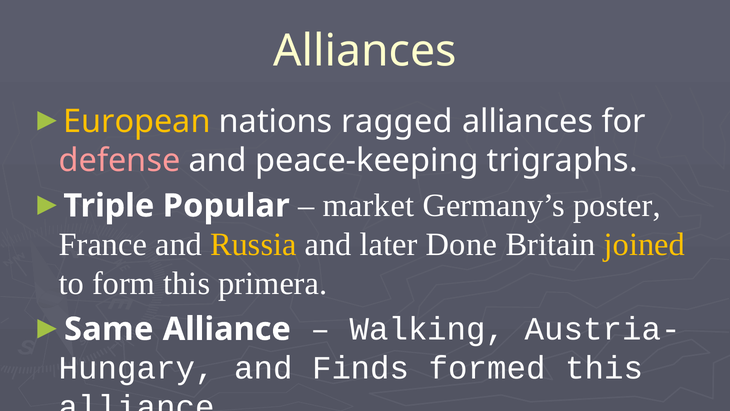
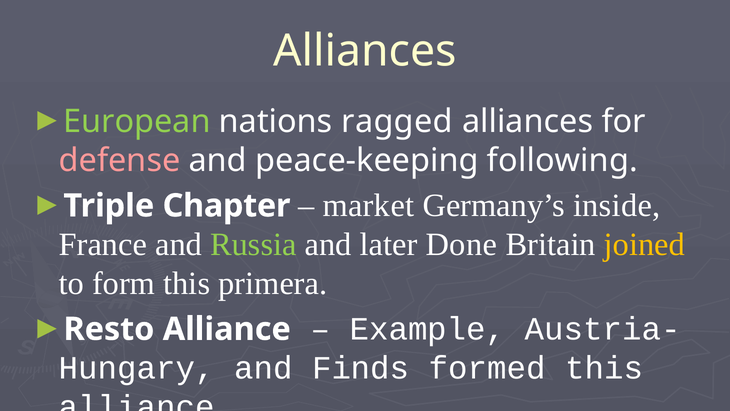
European colour: yellow -> light green
trigraphs: trigraphs -> following
Popular: Popular -> Chapter
poster: poster -> inside
Russia colour: yellow -> light green
Same: Same -> Resto
Walking: Walking -> Example
